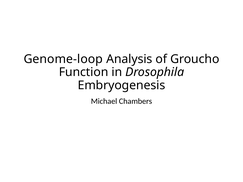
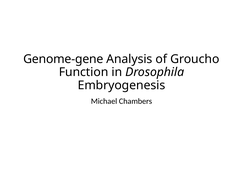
Genome-loop: Genome-loop -> Genome-gene
